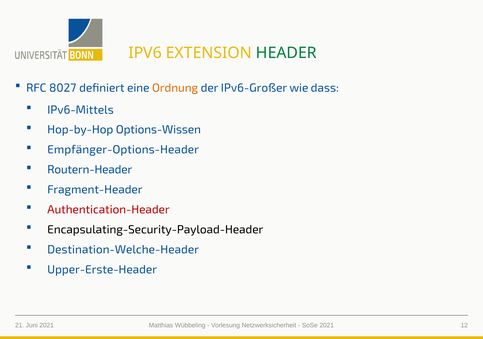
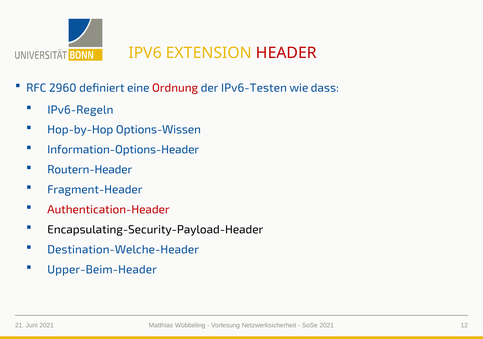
HEADER colour: green -> red
8027: 8027 -> 2960
Ordnung colour: orange -> red
IPv6-Großer: IPv6-Großer -> IPv6-Testen
IPv6-Mittels: IPv6-Mittels -> IPv6-Regeln
Empfänger-Options-Header: Empfänger-Options-Header -> Information-Options-Header
Upper-Erste-Header: Upper-Erste-Header -> Upper-Beim-Header
